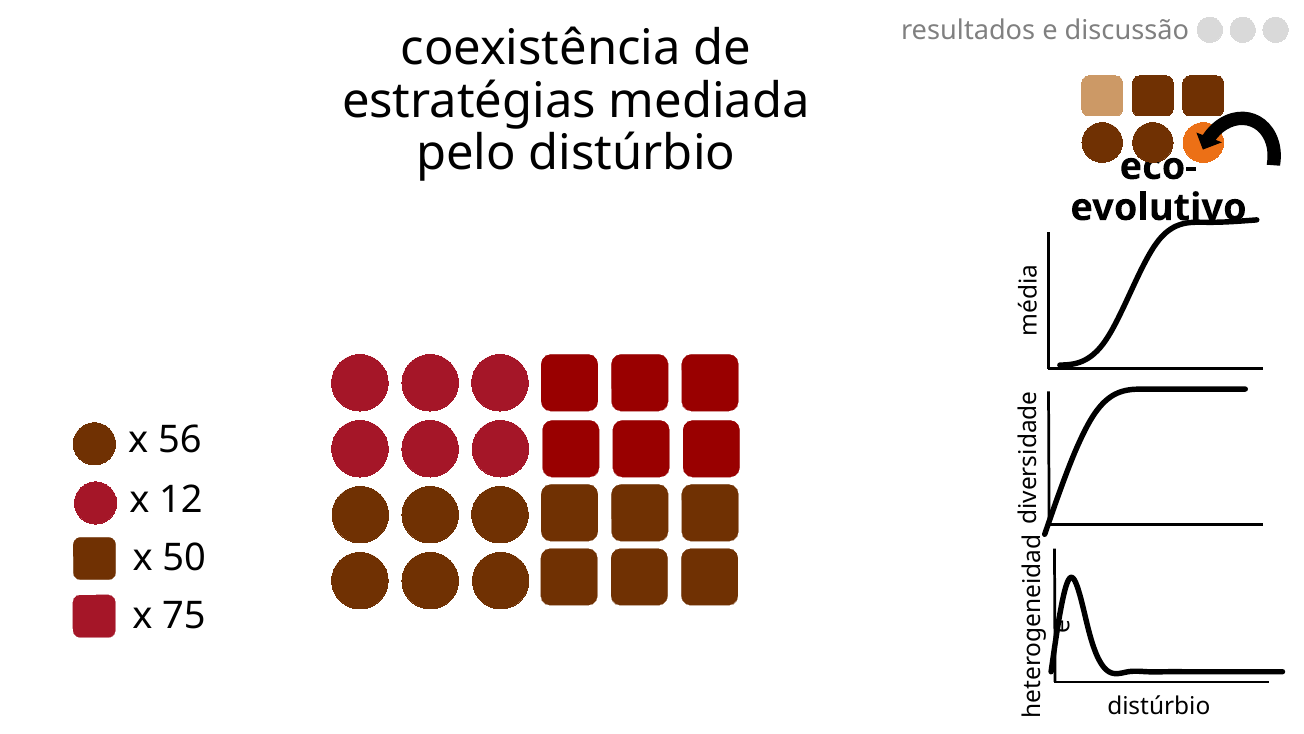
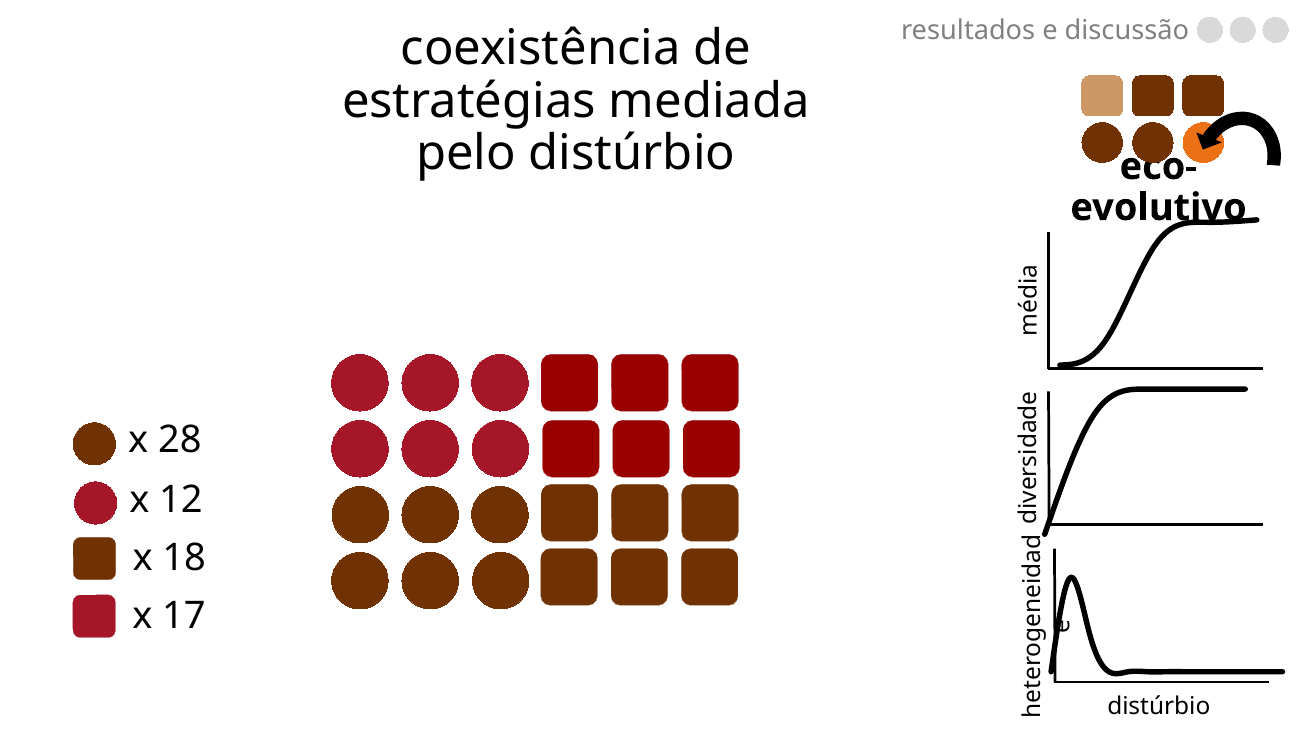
56: 56 -> 28
50: 50 -> 18
75: 75 -> 17
